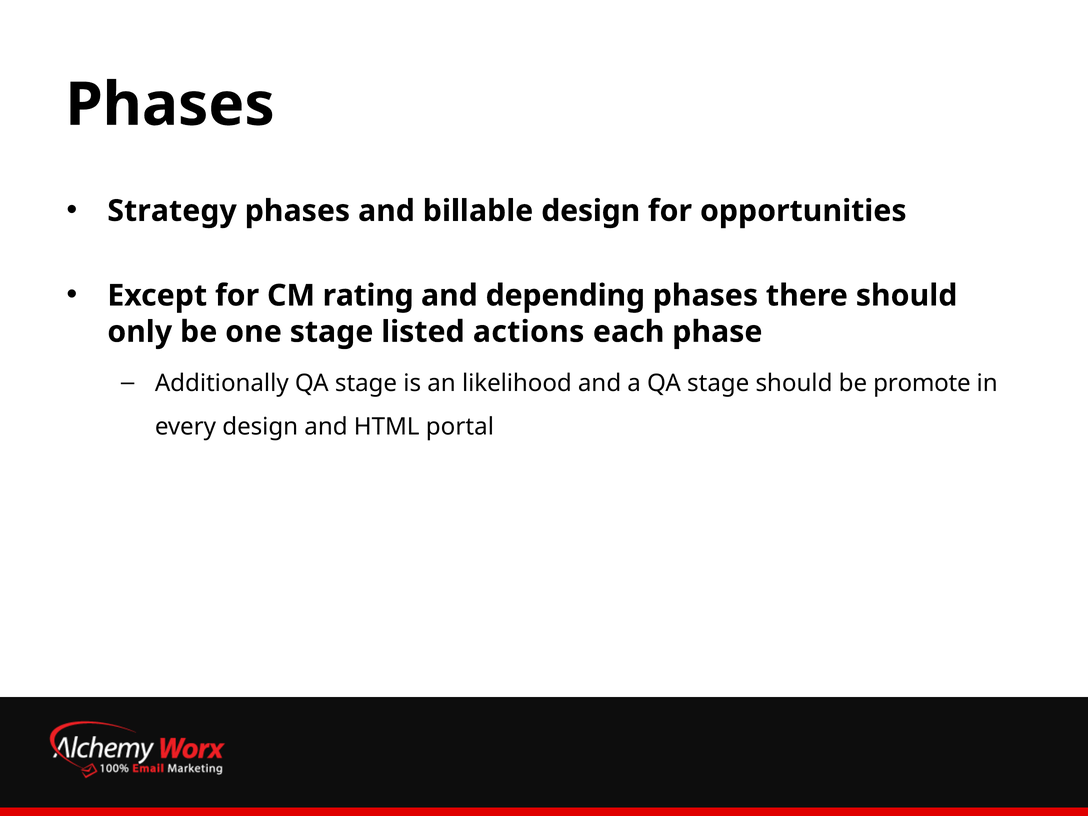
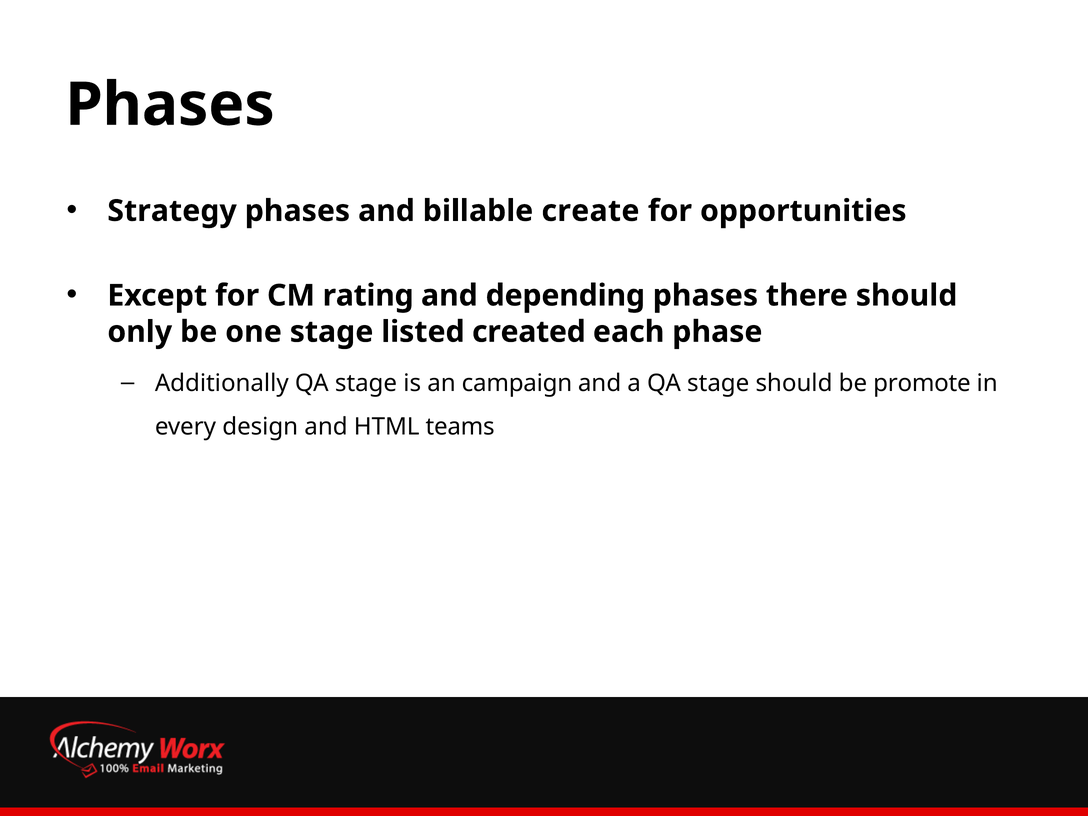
billable design: design -> create
actions: actions -> created
likelihood: likelihood -> campaign
portal: portal -> teams
